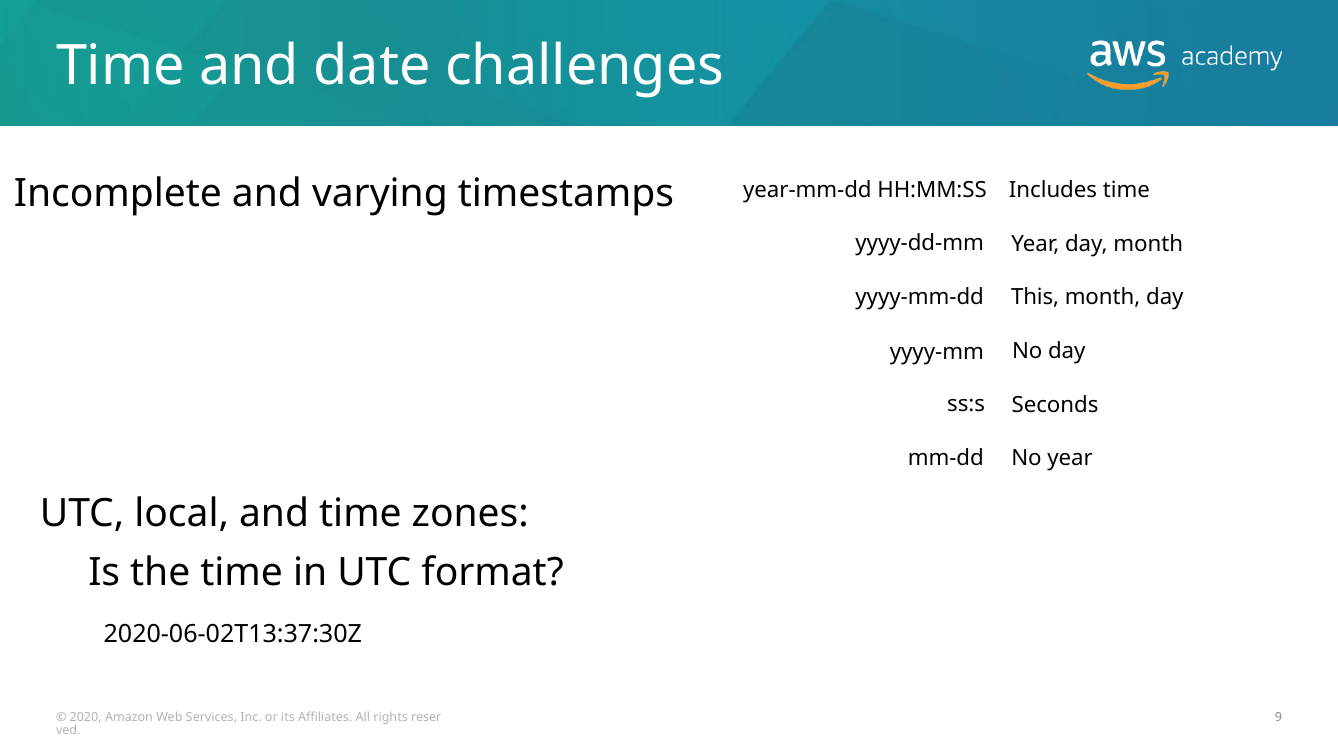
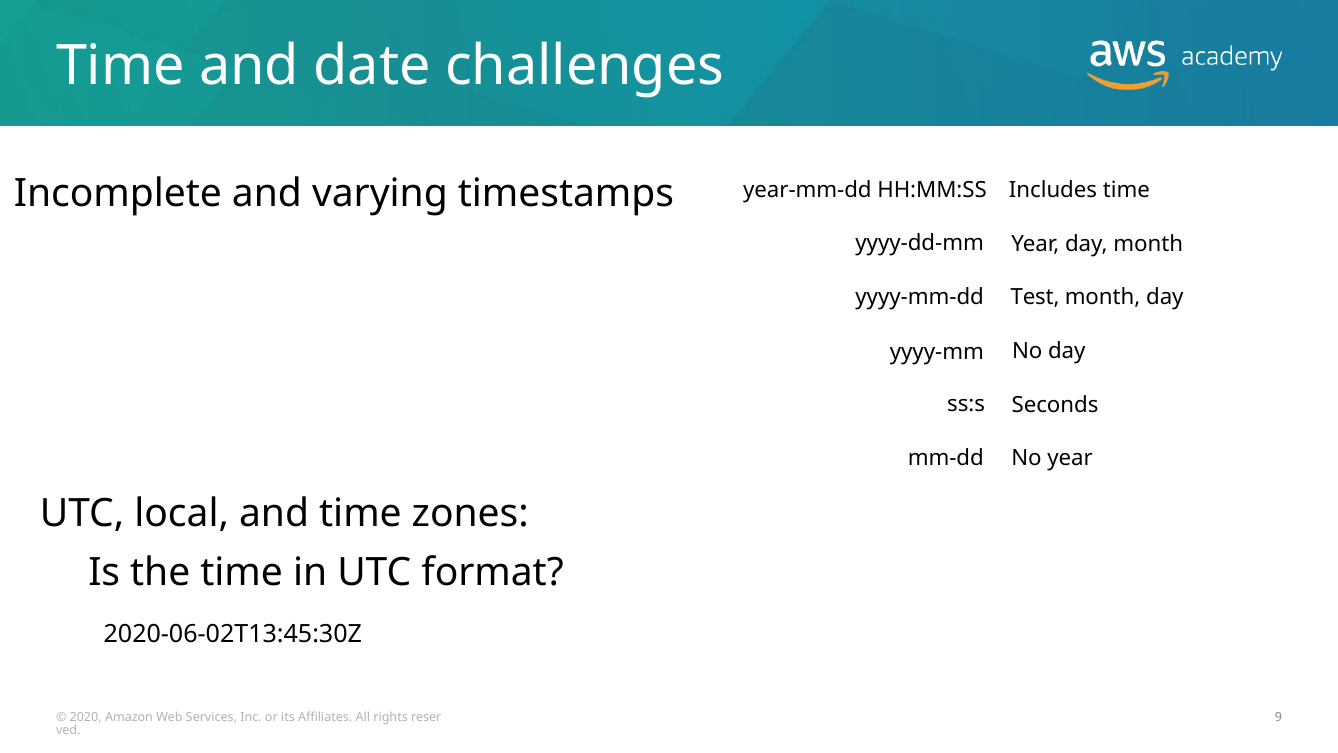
This: This -> Test
2020-06-02T13:37:30Z: 2020-06-02T13:37:30Z -> 2020-06-02T13:45:30Z
